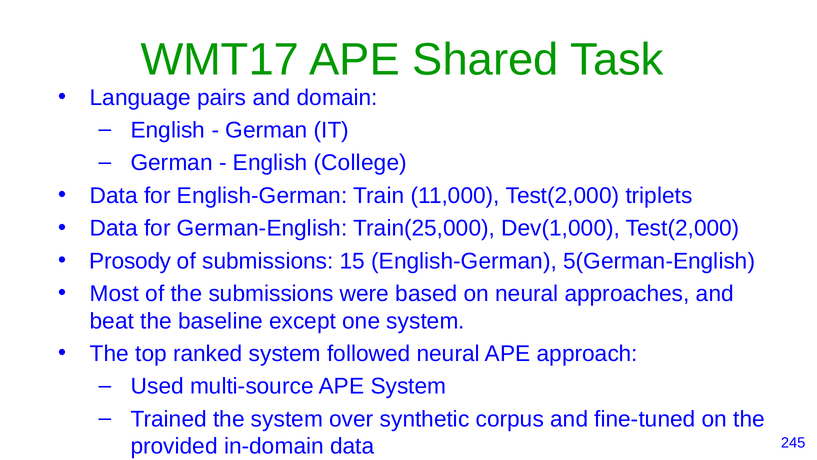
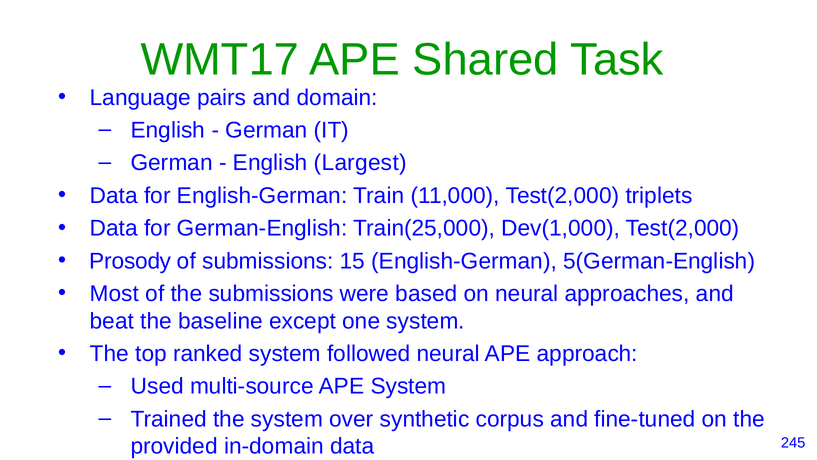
College: College -> Largest
